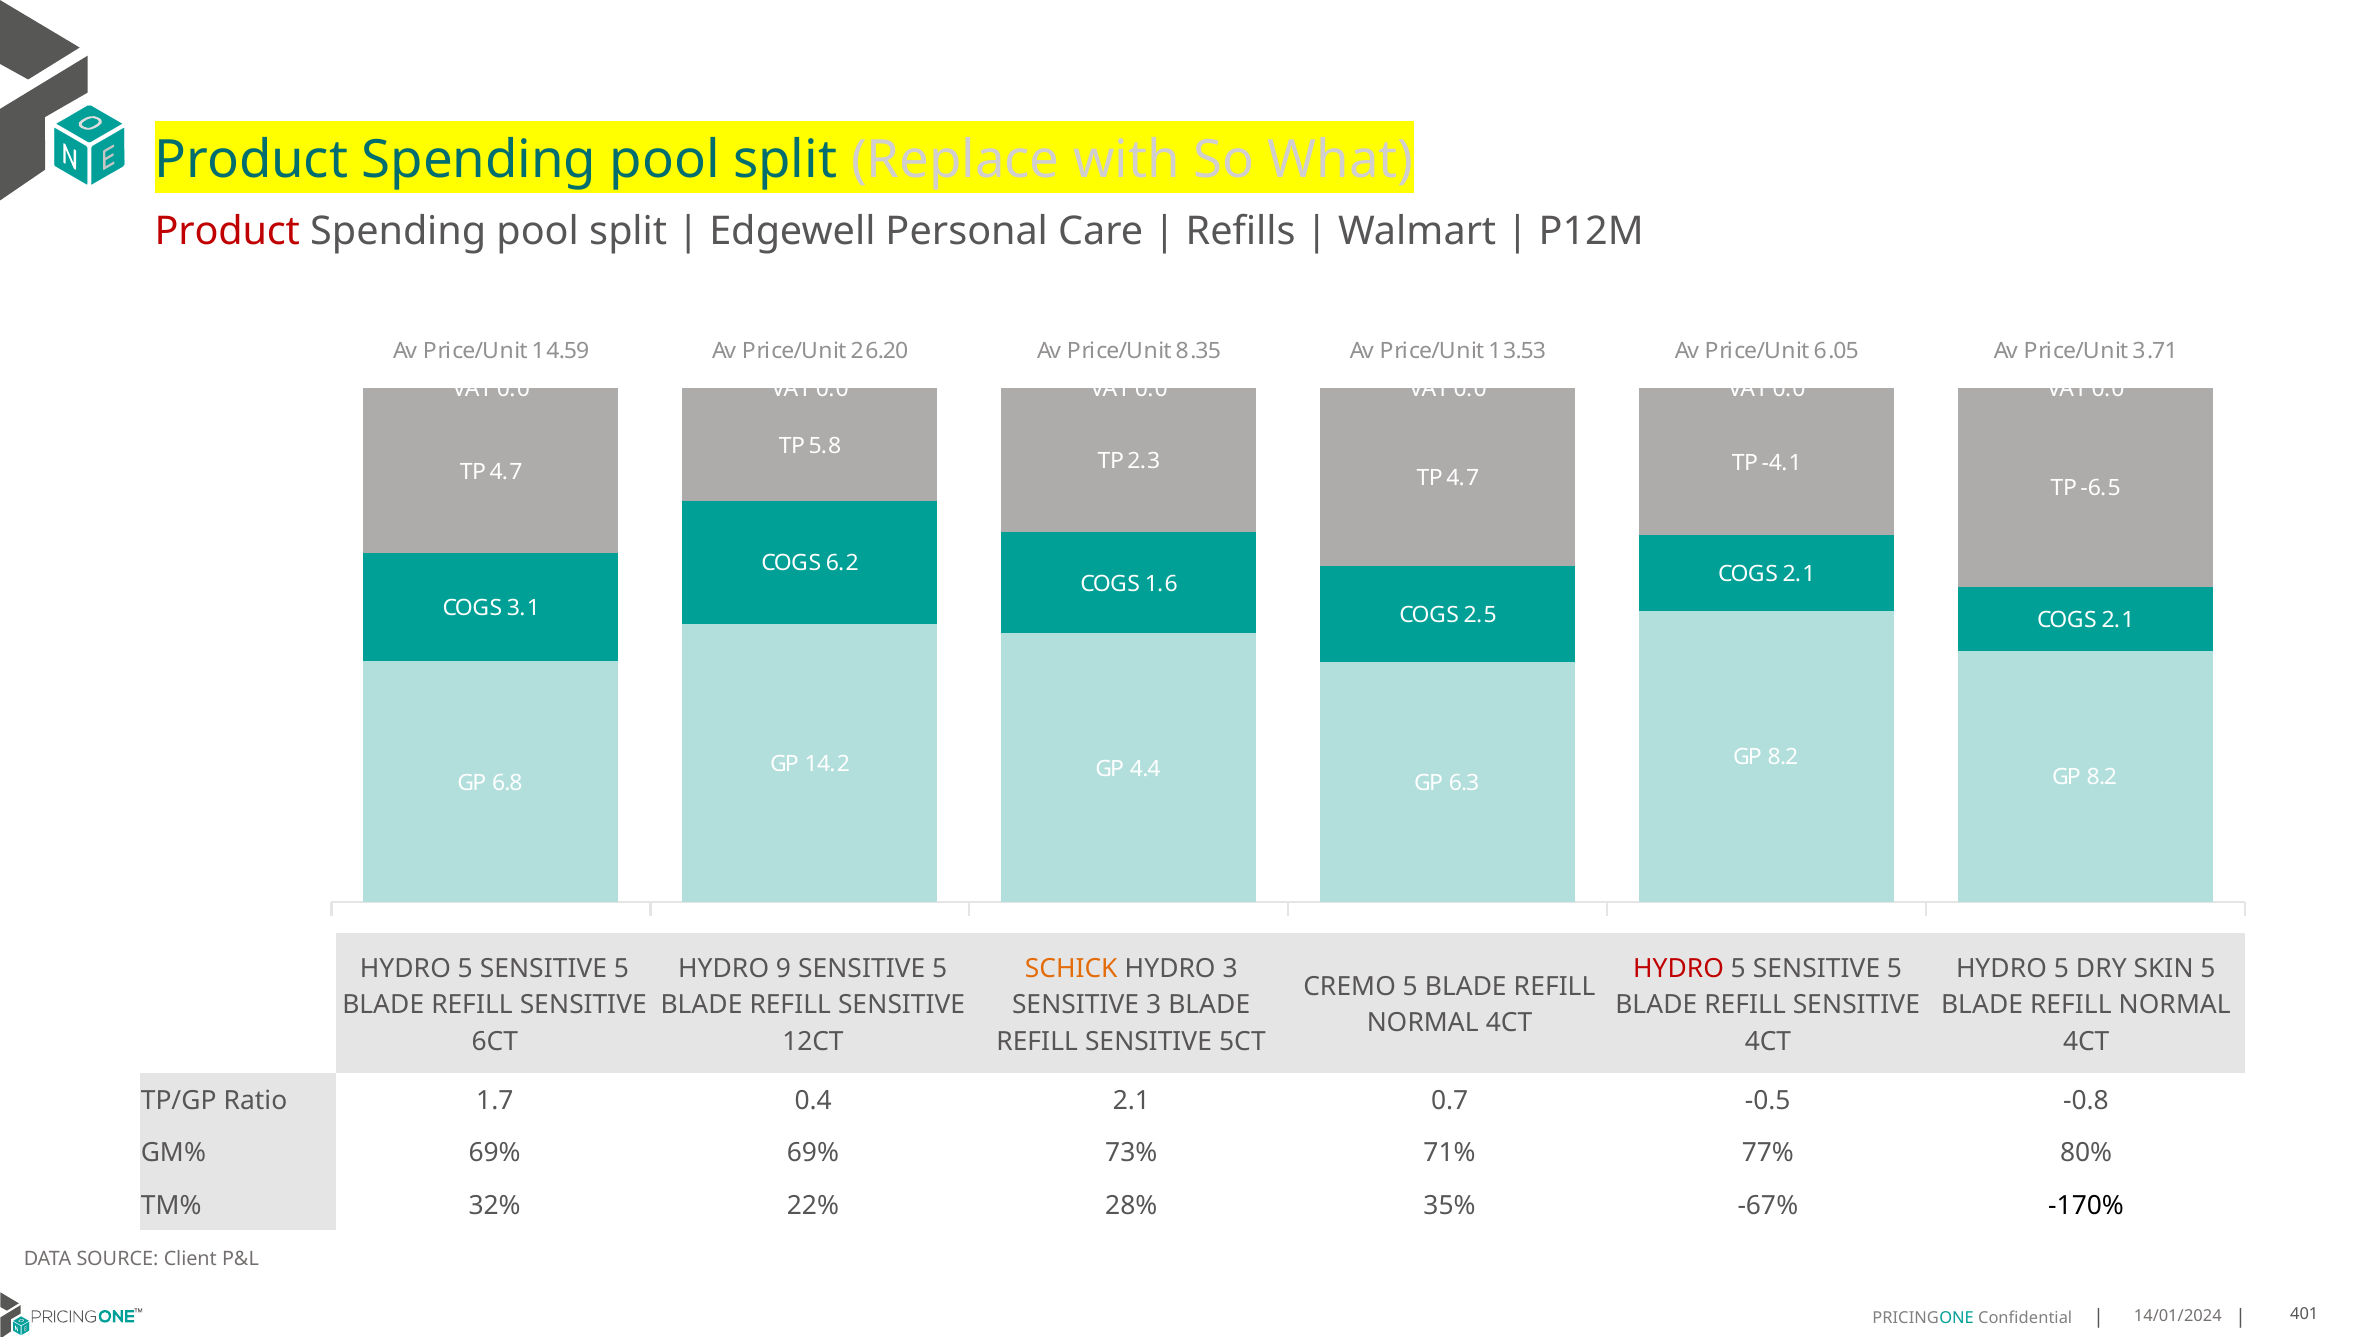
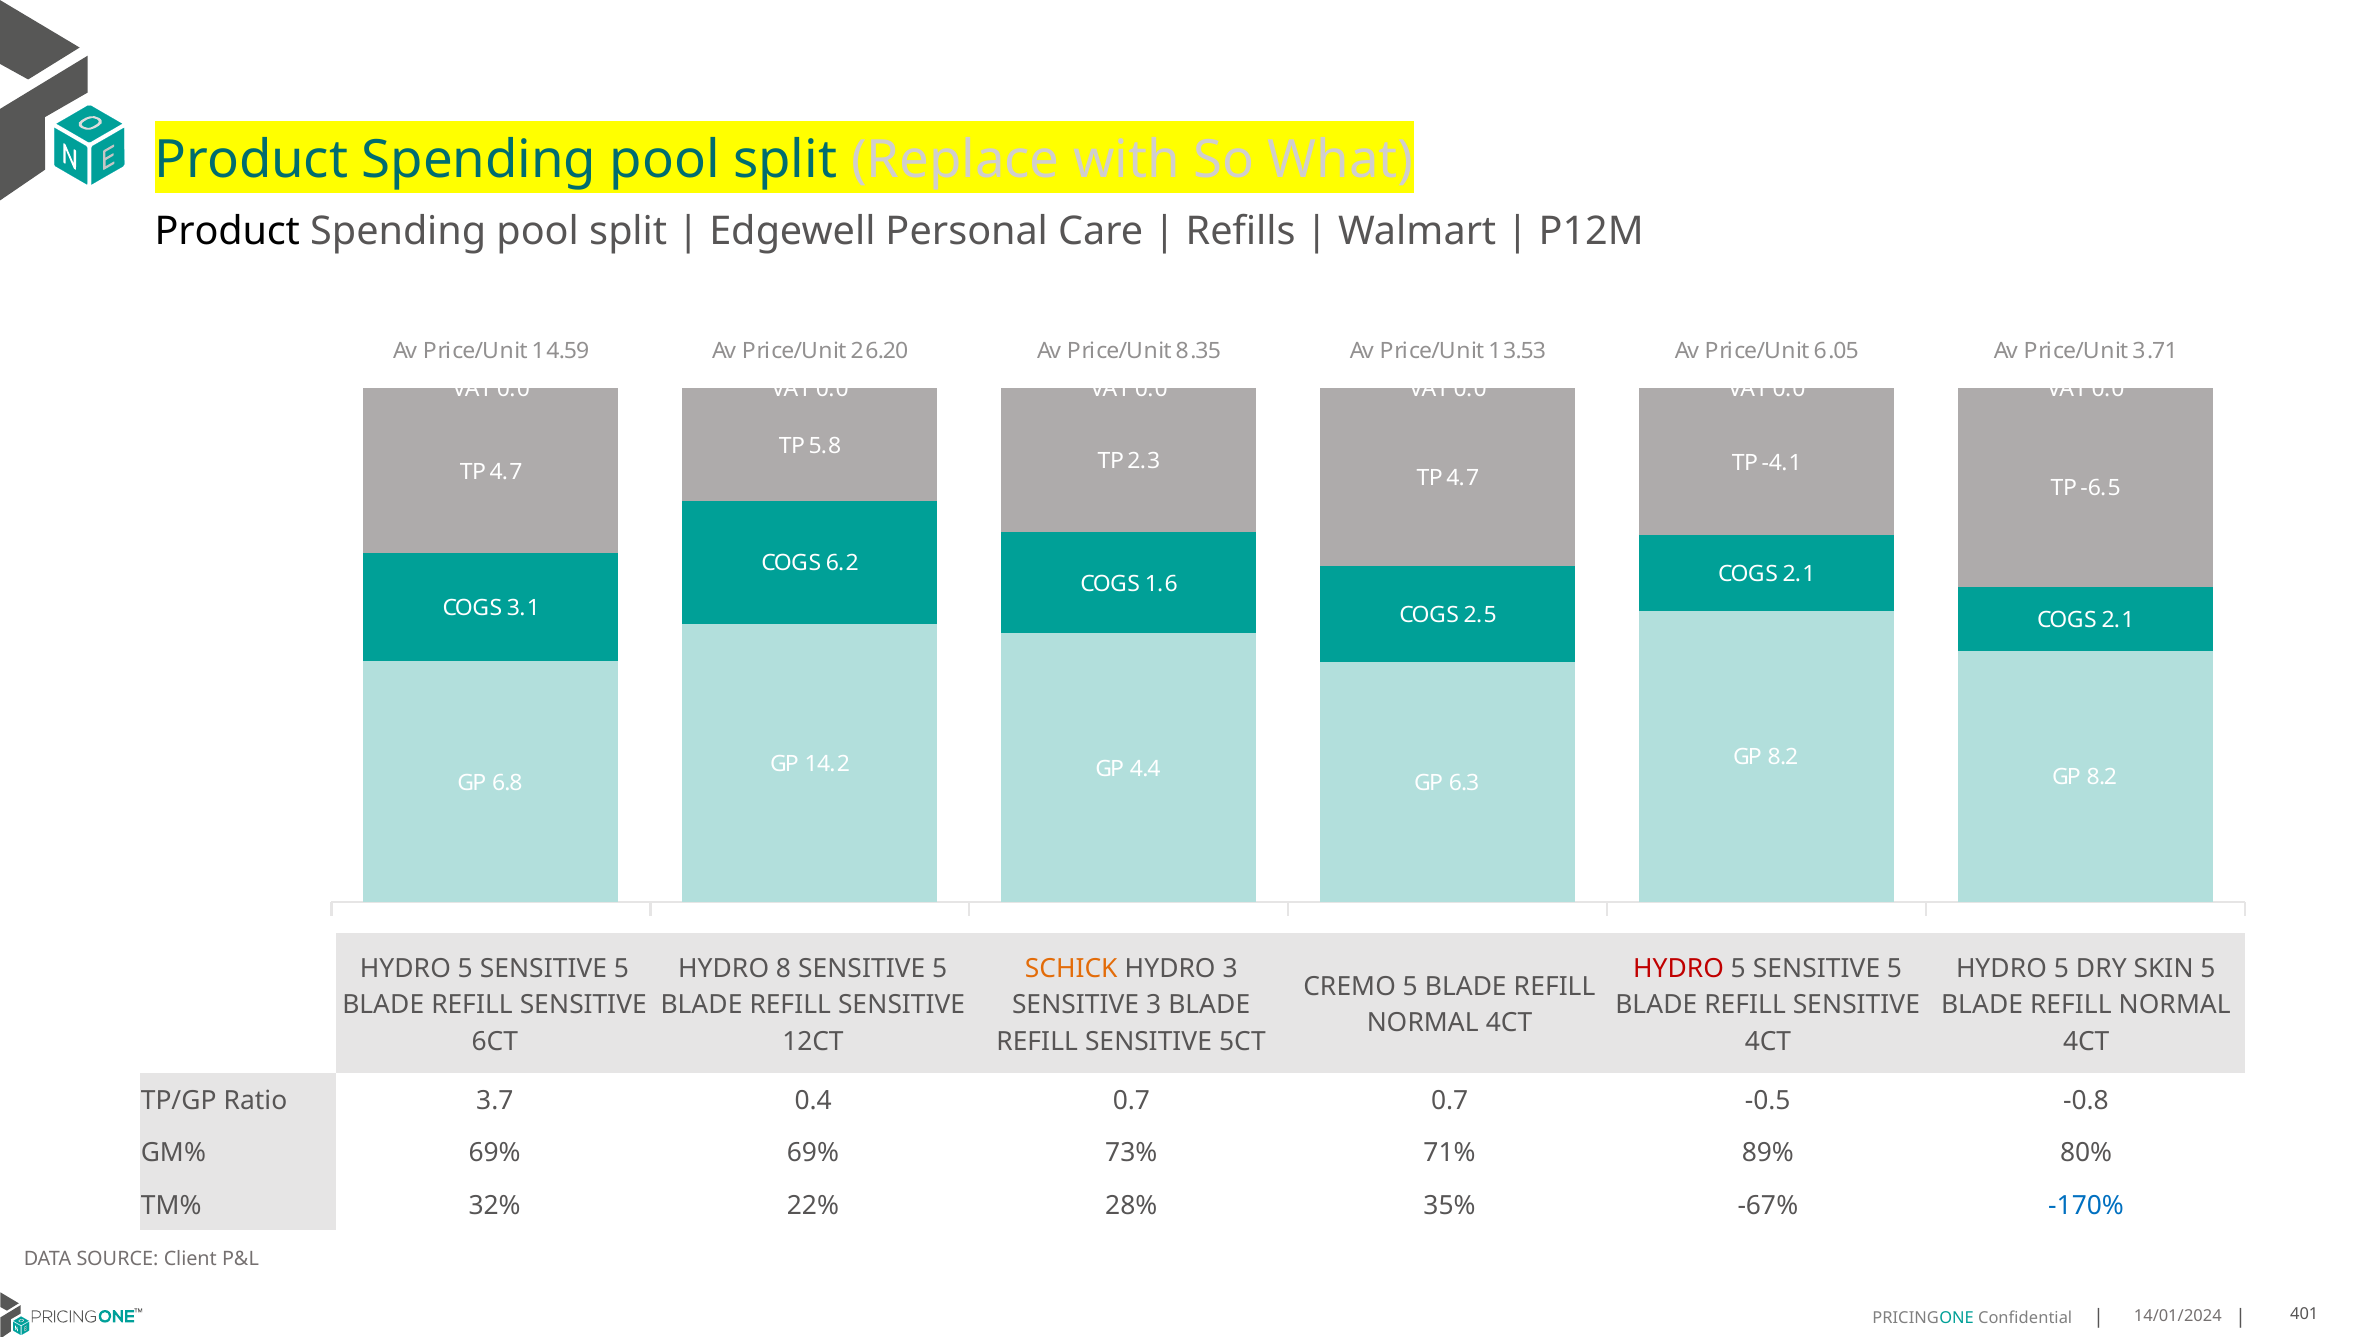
Product at (227, 232) colour: red -> black
9: 9 -> 8
1.7: 1.7 -> 3.7
0.4 2.1: 2.1 -> 0.7
77%: 77% -> 89%
-170% colour: black -> blue
